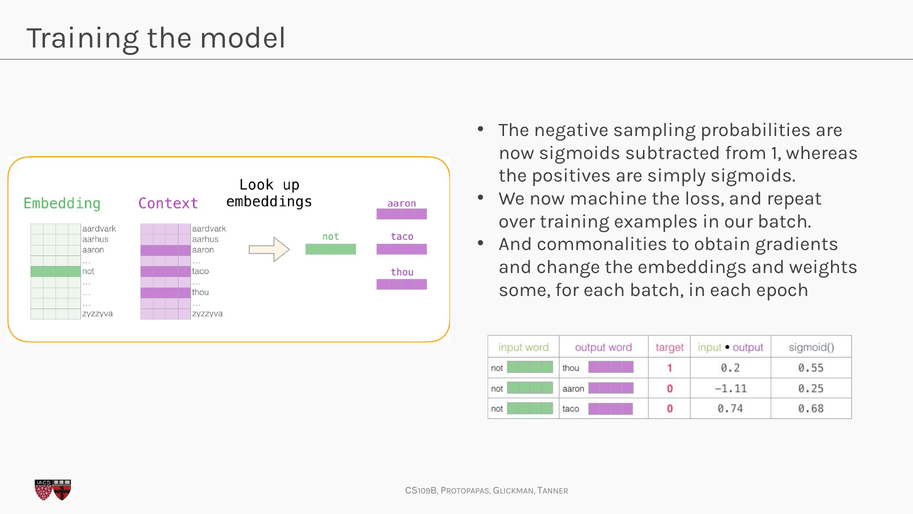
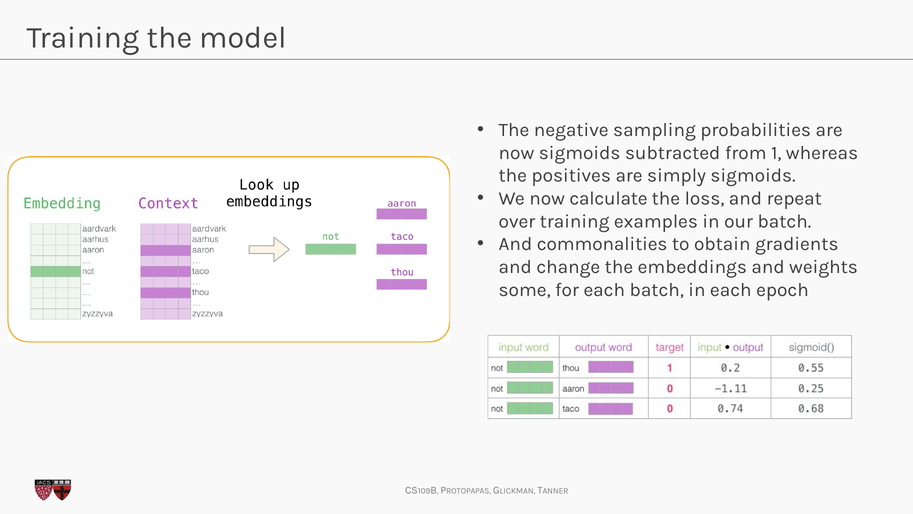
machine: machine -> calculate
